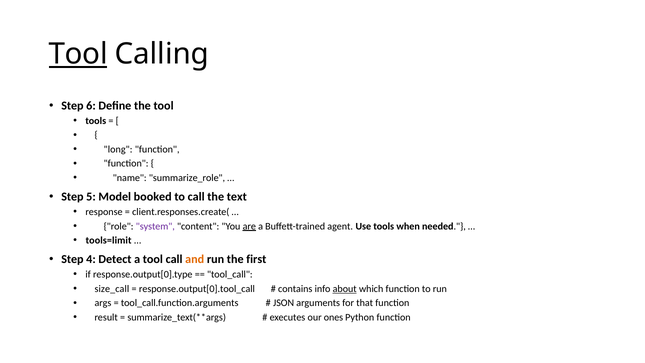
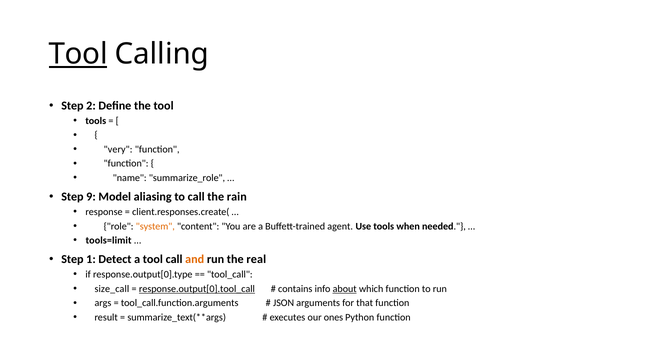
6: 6 -> 2
long: long -> very
5: 5 -> 9
booked: booked -> aliasing
text: text -> rain
system colour: purple -> orange
are underline: present -> none
4: 4 -> 1
first: first -> real
response.output[0].tool_call underline: none -> present
